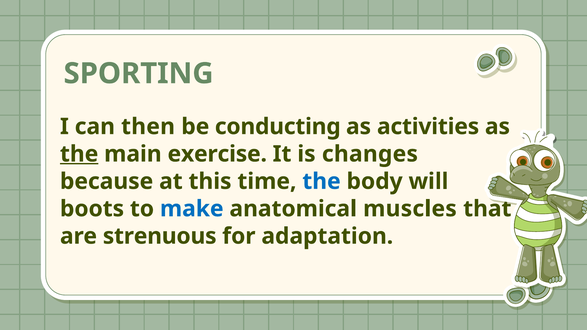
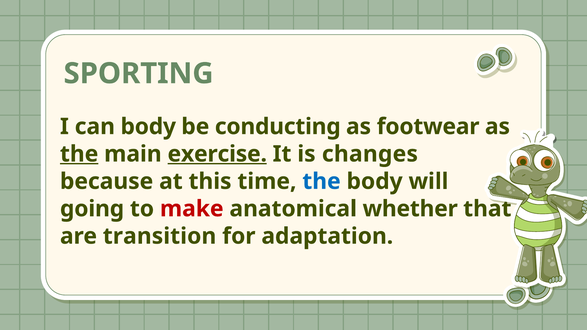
can then: then -> body
activities: activities -> footwear
exercise underline: none -> present
boots: boots -> going
make colour: blue -> red
muscles: muscles -> whether
strenuous: strenuous -> transition
